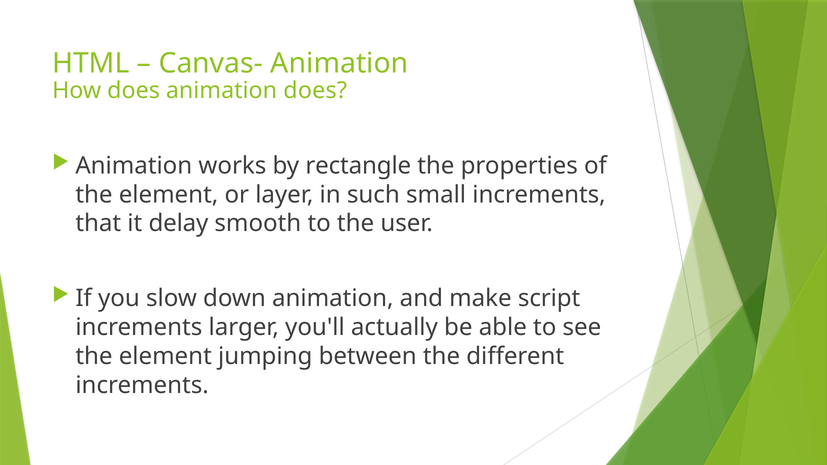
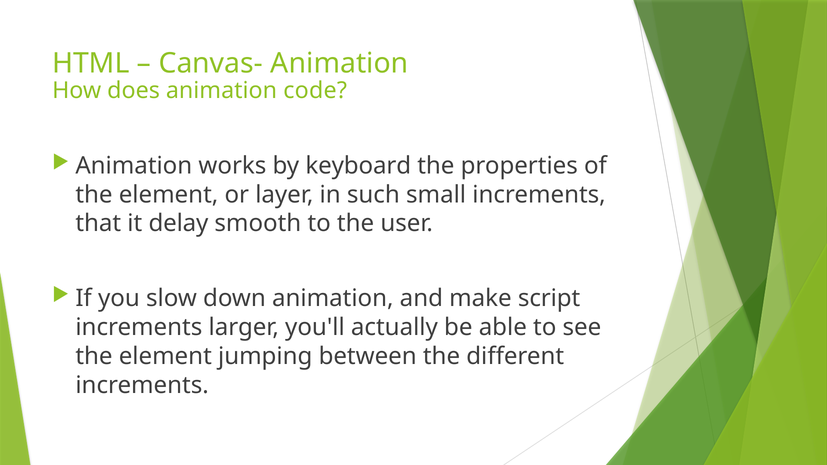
animation does: does -> code
rectangle: rectangle -> keyboard
